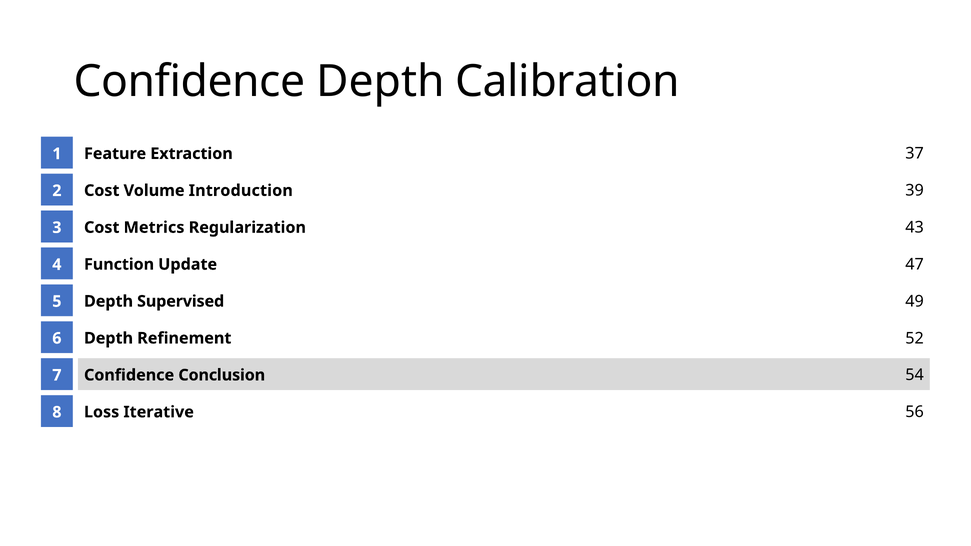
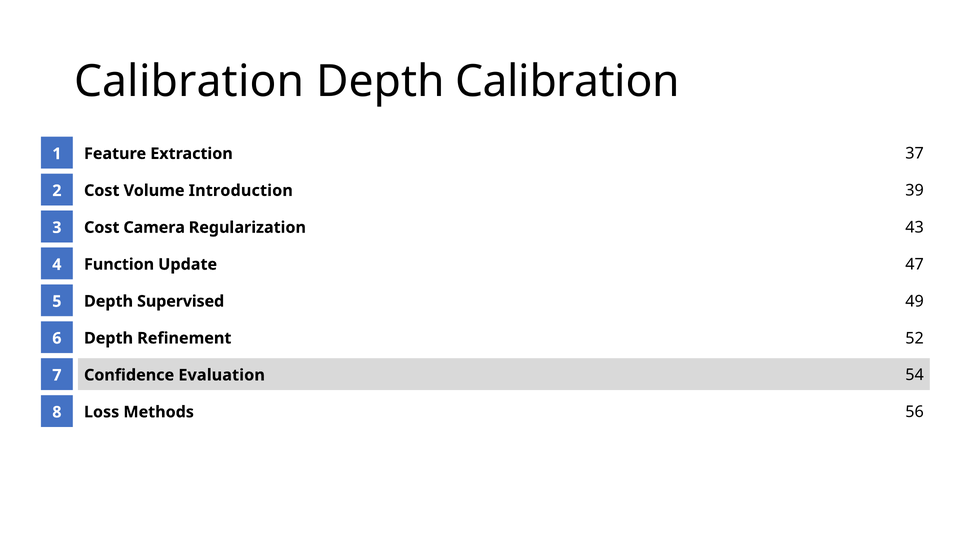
Confidence at (190, 82): Confidence -> Calibration
Metrics: Metrics -> Camera
Conclusion: Conclusion -> Evaluation
Iterative: Iterative -> Methods
